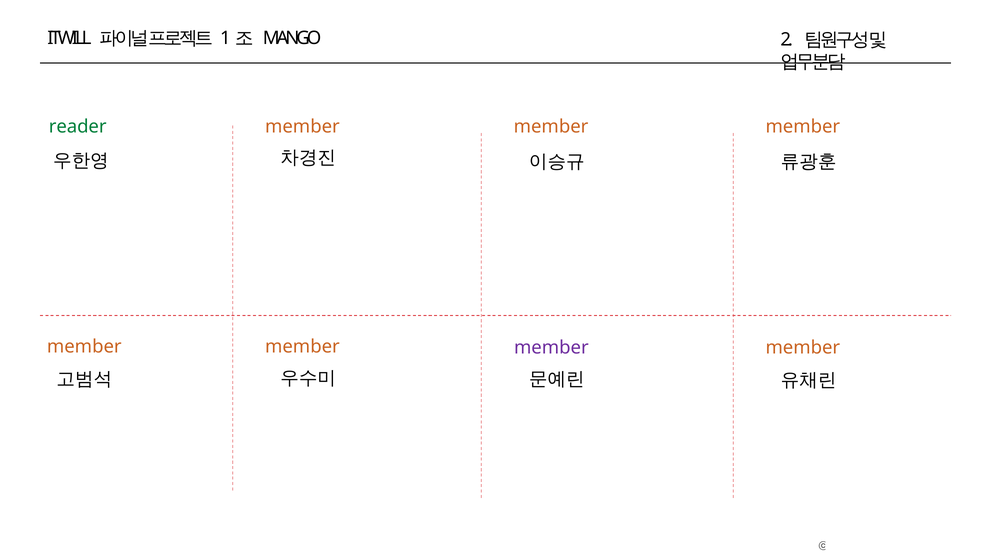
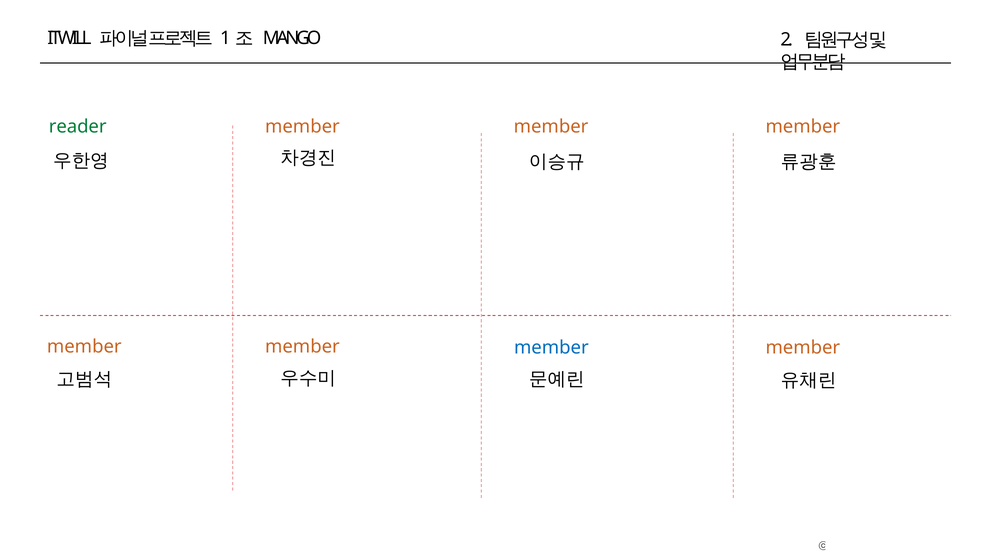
member at (551, 348) colour: purple -> blue
